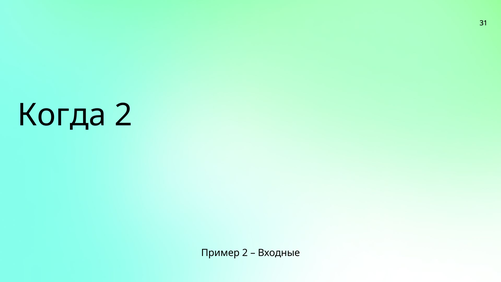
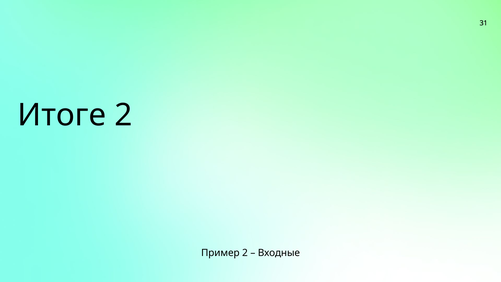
Когда: Когда -> Итоге
